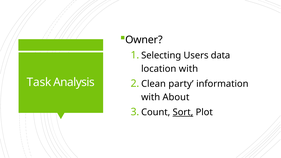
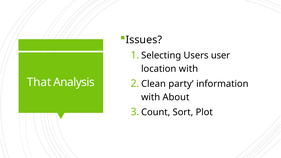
Owner: Owner -> Issues
data: data -> user
Task: Task -> That
Sort underline: present -> none
